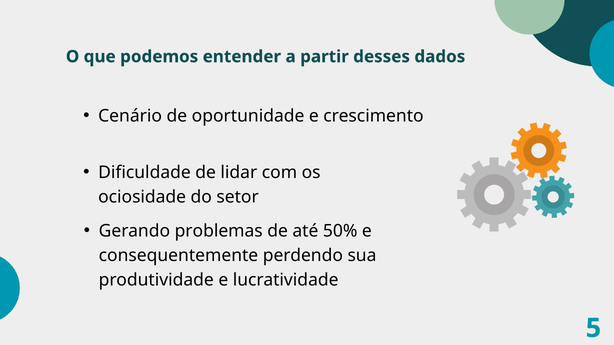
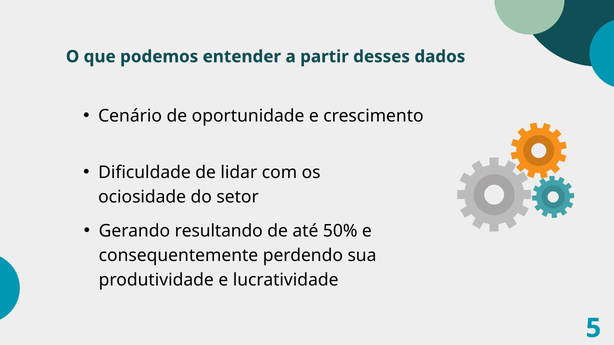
problemas: problemas -> resultando
